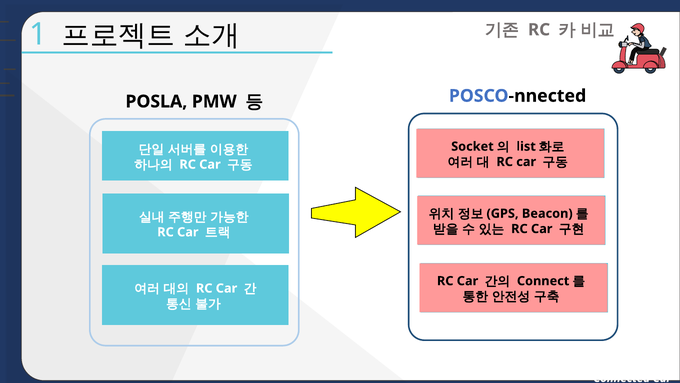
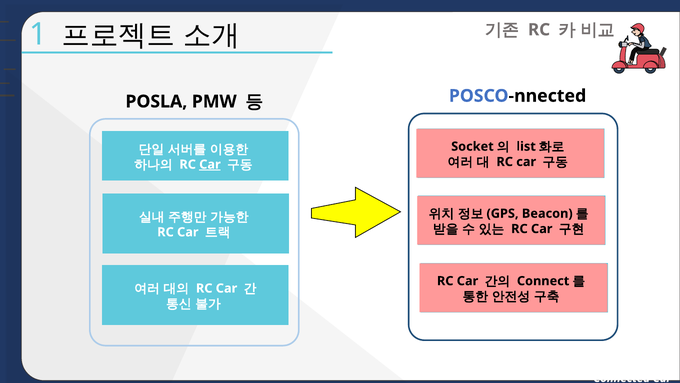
Car at (210, 164) underline: none -> present
